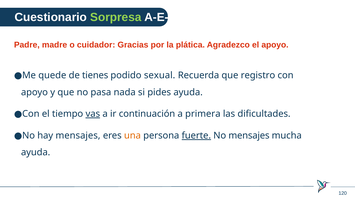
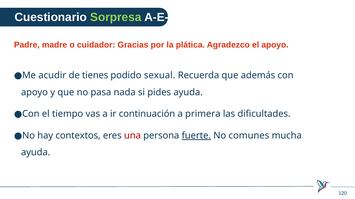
quede: quede -> acudir
registro: registro -> además
vas underline: present -> none
hay mensajes: mensajes -> contextos
una colour: orange -> red
No mensajes: mensajes -> comunes
